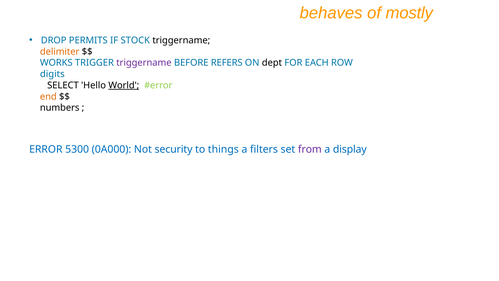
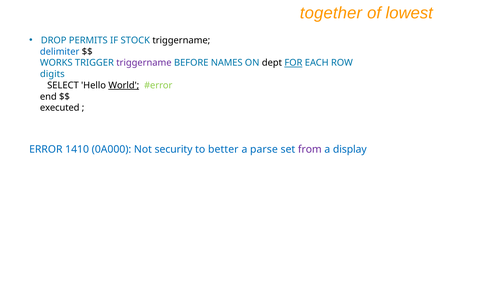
behaves: behaves -> together
mostly: mostly -> lowest
delimiter colour: orange -> blue
REFERS: REFERS -> NAMES
FOR underline: none -> present
end colour: orange -> black
numbers: numbers -> executed
5300: 5300 -> 1410
things: things -> better
filters: filters -> parse
